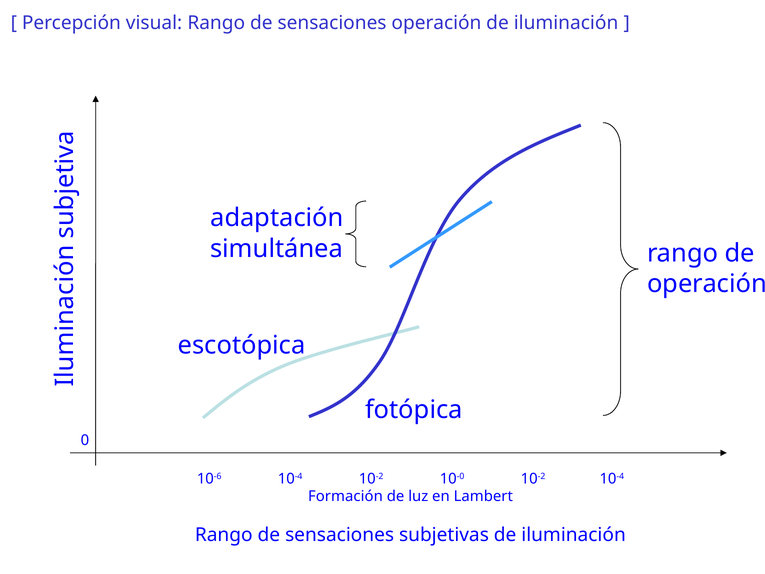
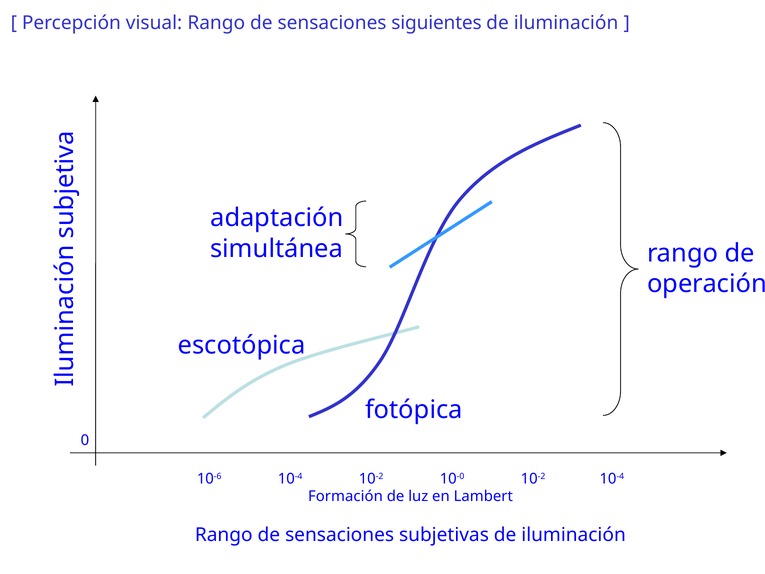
sensaciones operación: operación -> siguientes
